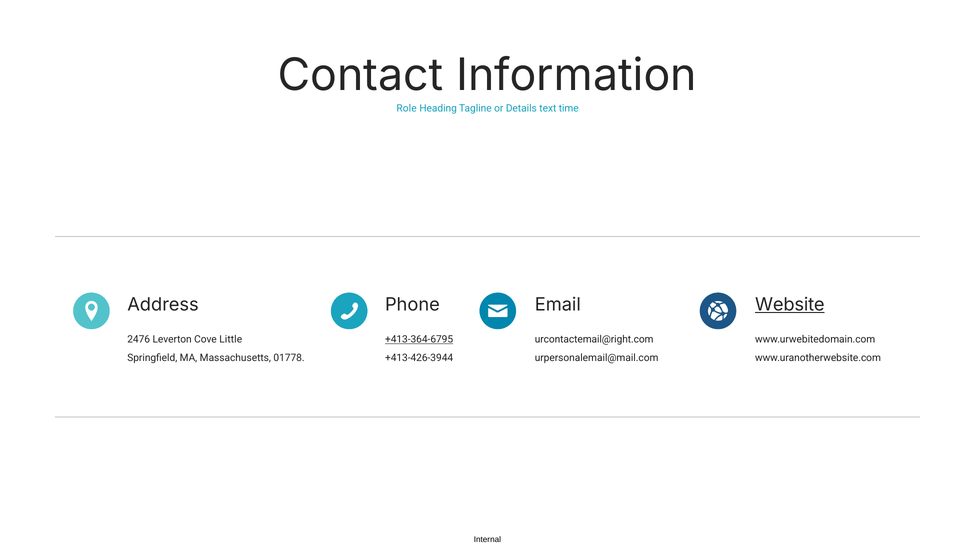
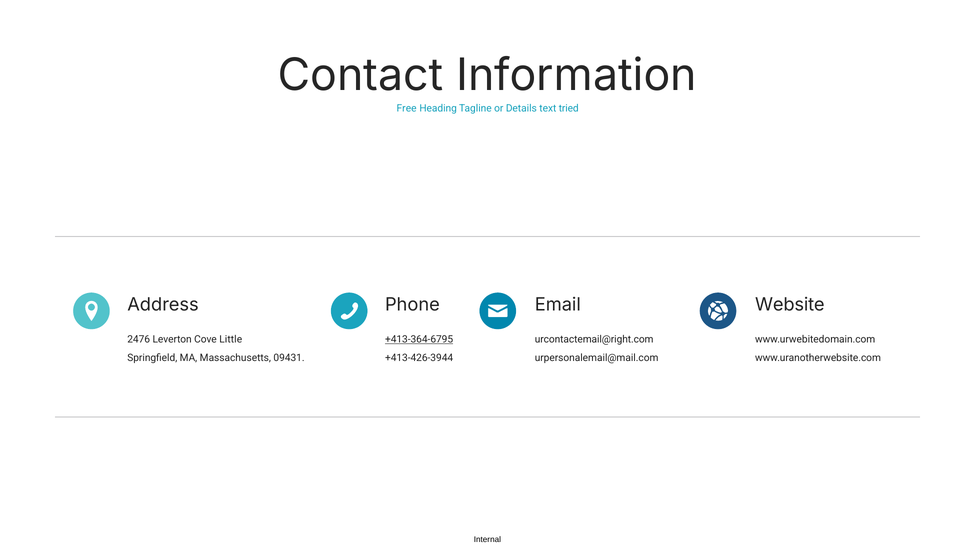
Role: Role -> Free
time: time -> tried
Website underline: present -> none
01778: 01778 -> 09431
